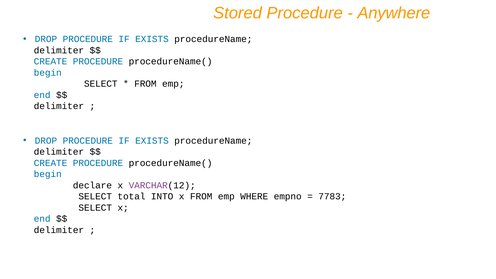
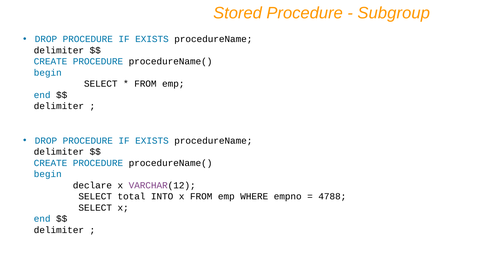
Anywhere: Anywhere -> Subgroup
7783: 7783 -> 4788
